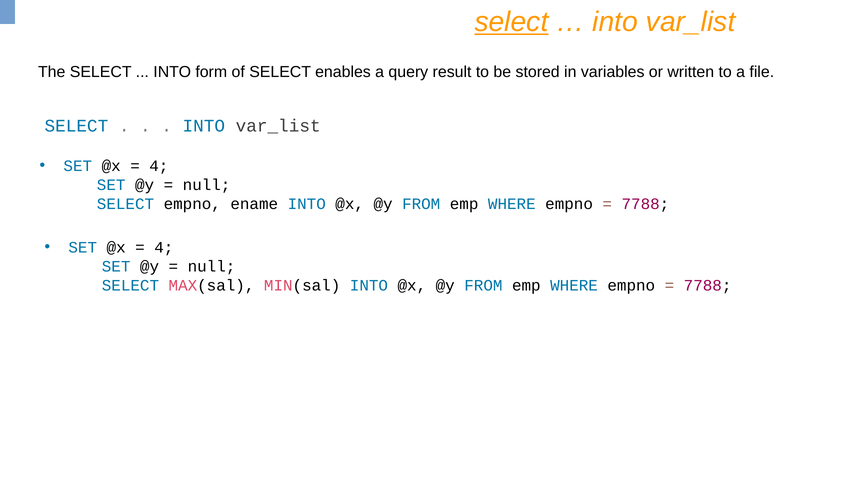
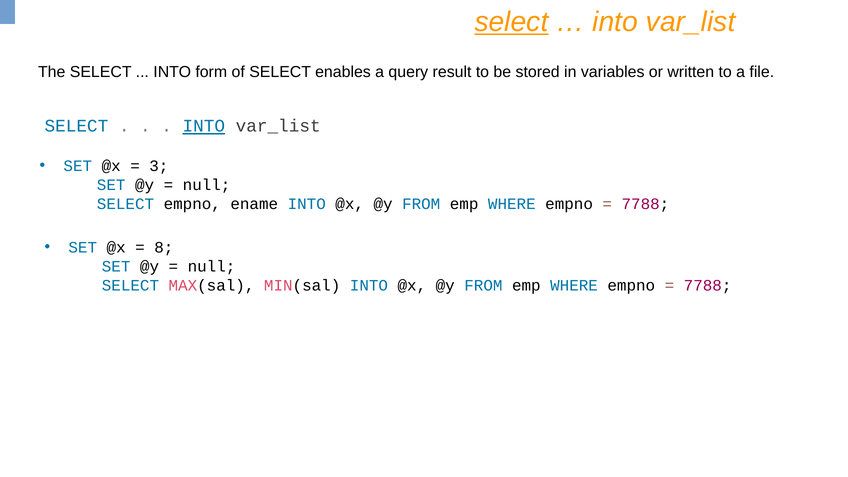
INTO at (204, 126) underline: none -> present
4 at (159, 166): 4 -> 3
4 at (164, 247): 4 -> 8
